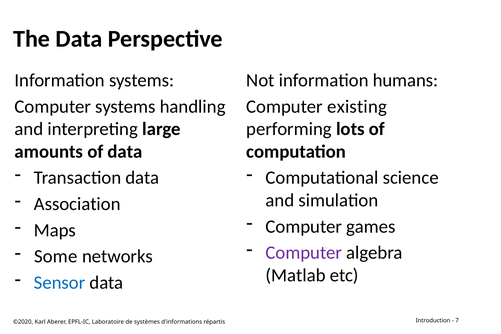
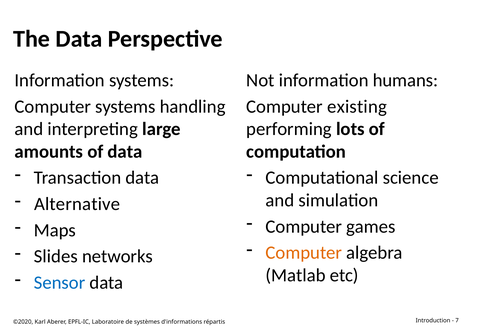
Association: Association -> Alternative
Computer at (304, 253) colour: purple -> orange
Some: Some -> Slides
